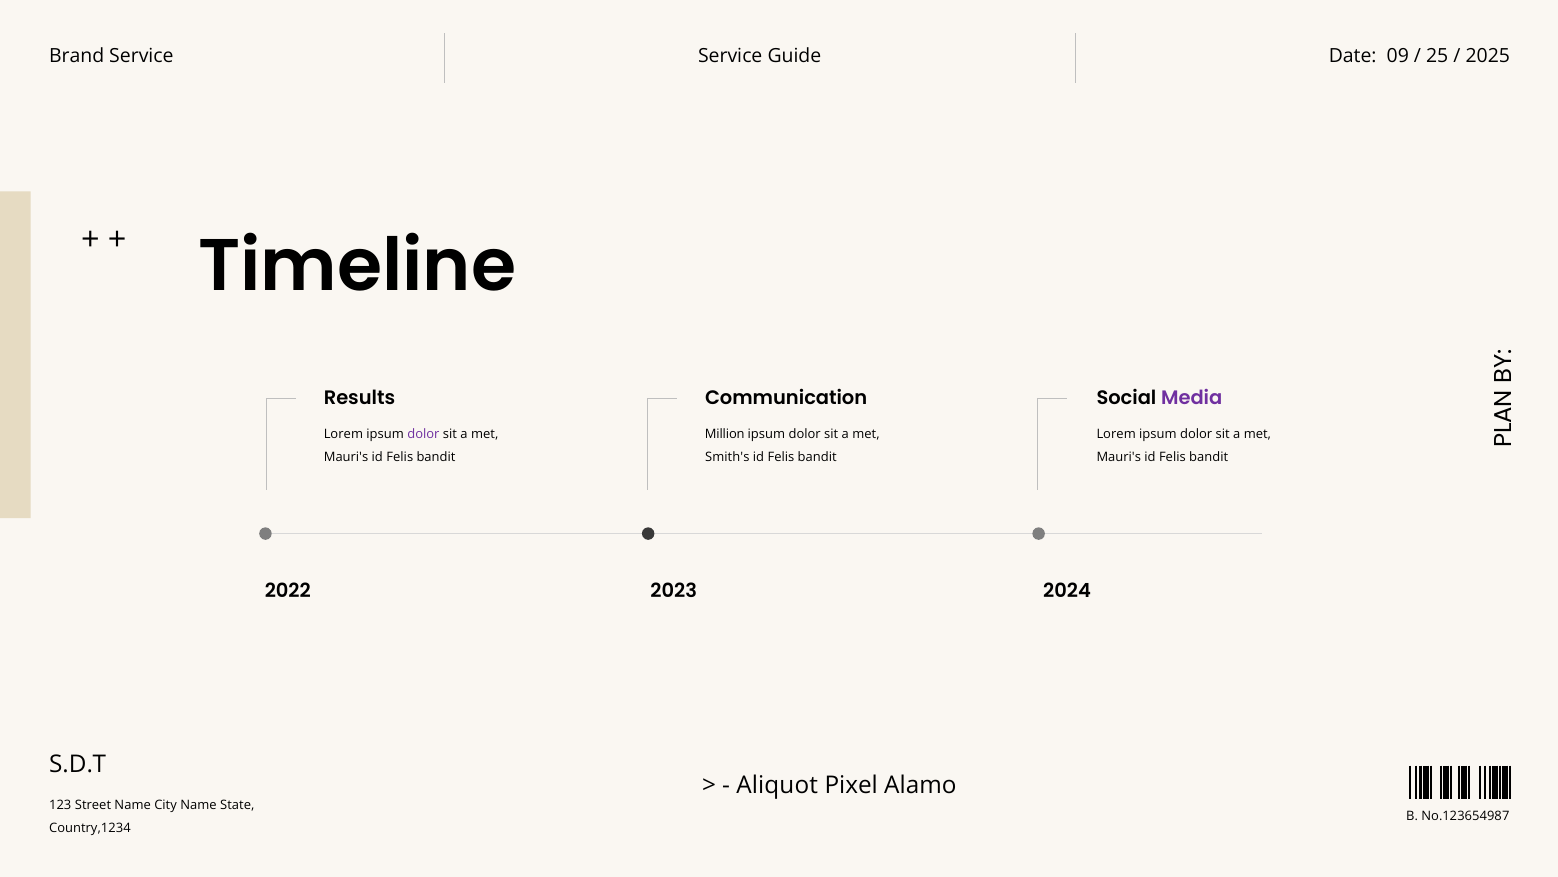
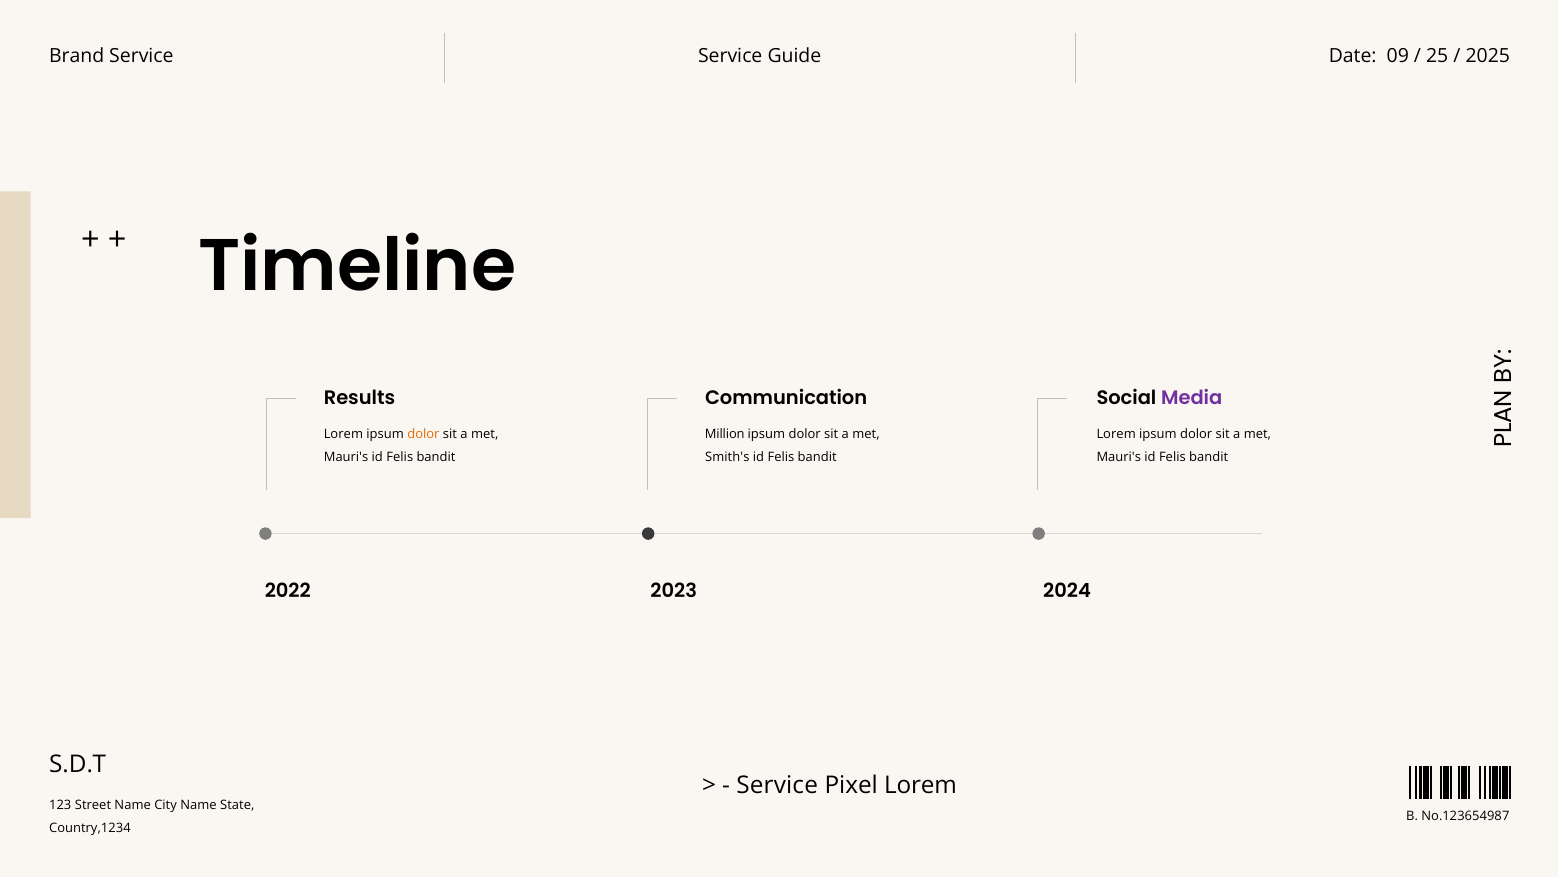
dolor at (423, 434) colour: purple -> orange
Aliquot at (777, 785): Aliquot -> Service
Pixel Alamo: Alamo -> Lorem
